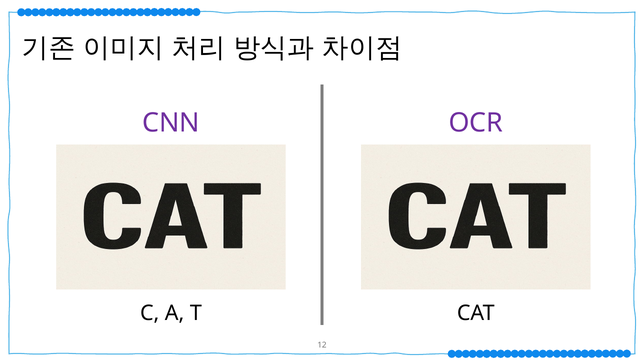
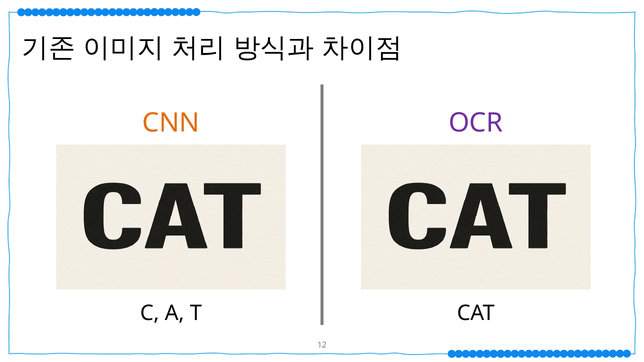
CNN colour: purple -> orange
